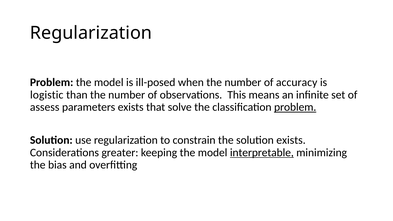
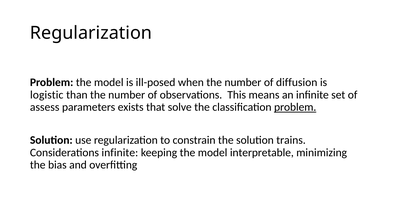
accuracy: accuracy -> diffusion
solution exists: exists -> trains
Considerations greater: greater -> infinite
interpretable underline: present -> none
